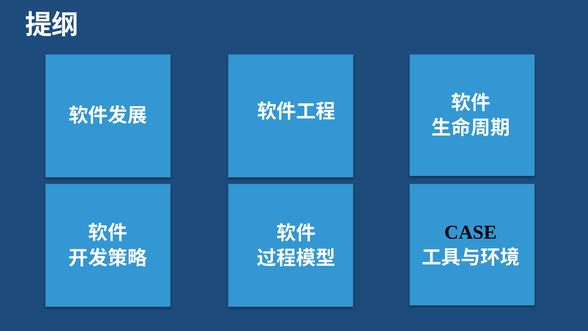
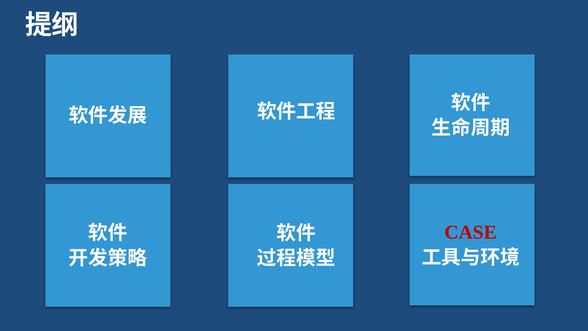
CASE colour: black -> red
